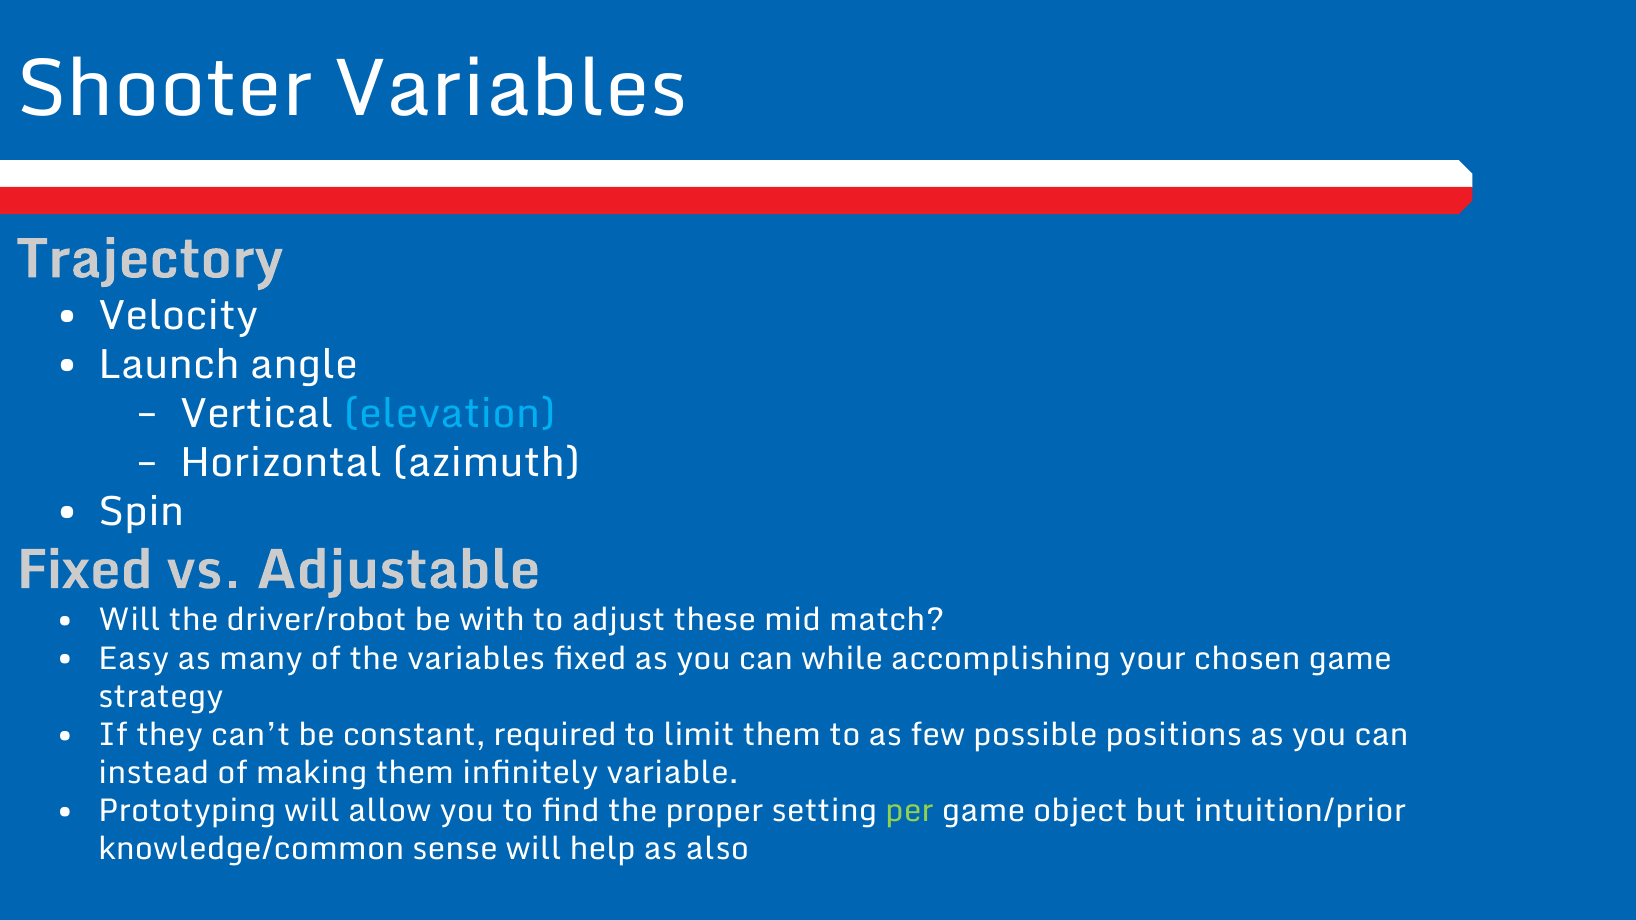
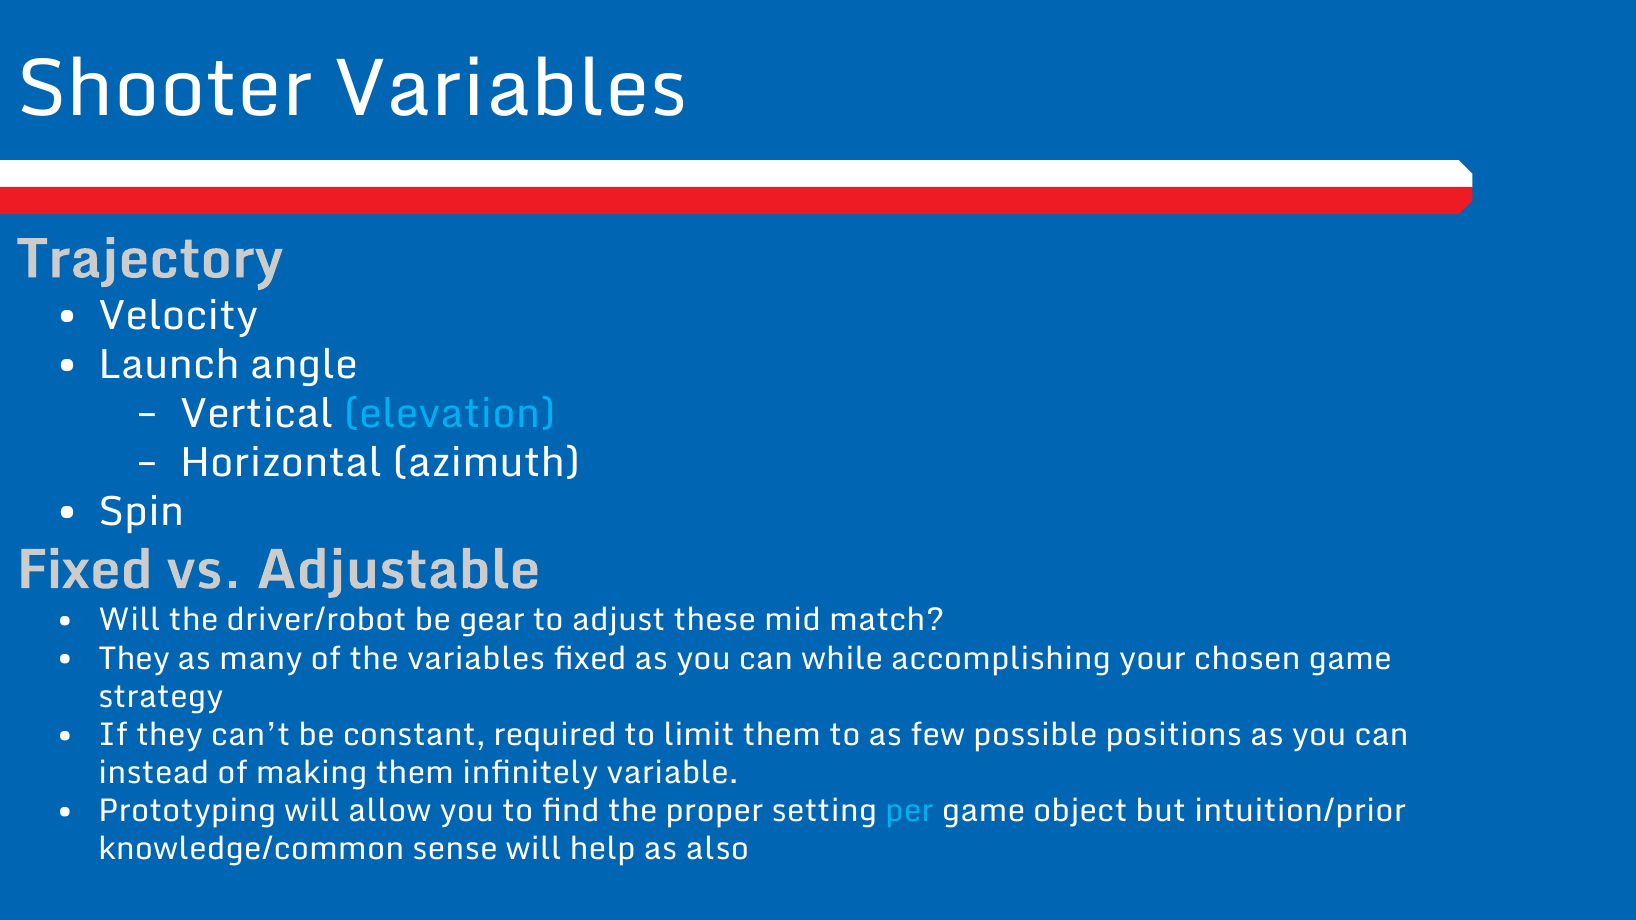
with: with -> gear
Easy at (134, 659): Easy -> They
per colour: light green -> light blue
